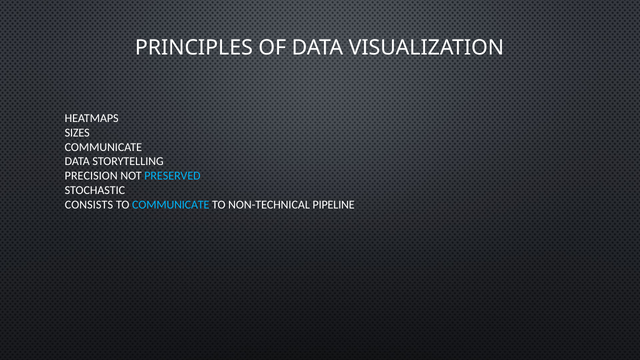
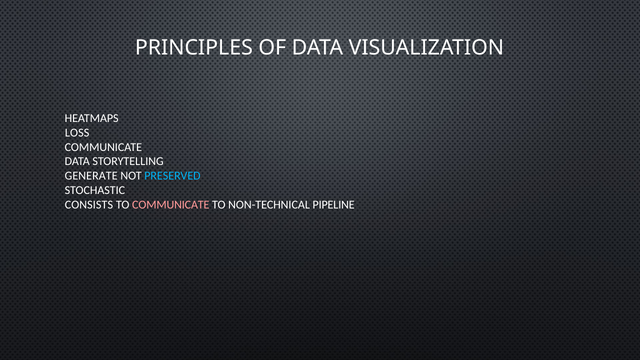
SIZES: SIZES -> LOSS
PRECISION: PRECISION -> GENERATE
COMMUNICATE at (171, 205) colour: light blue -> pink
